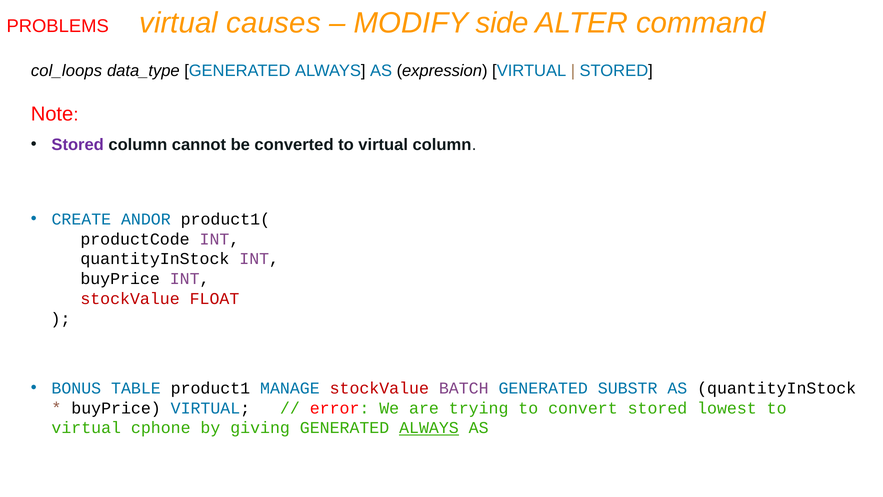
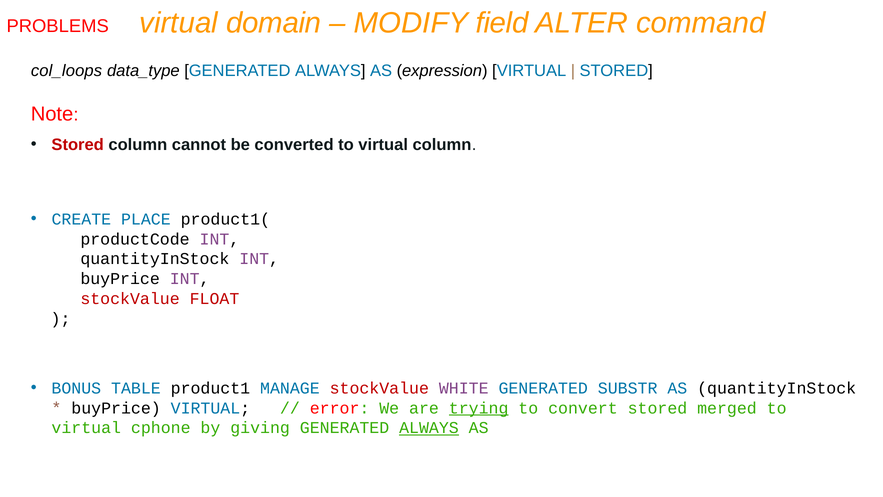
causes: causes -> domain
side: side -> field
Stored at (78, 145) colour: purple -> red
ANDOR: ANDOR -> PLACE
BATCH: BATCH -> WHITE
trying underline: none -> present
lowest: lowest -> merged
